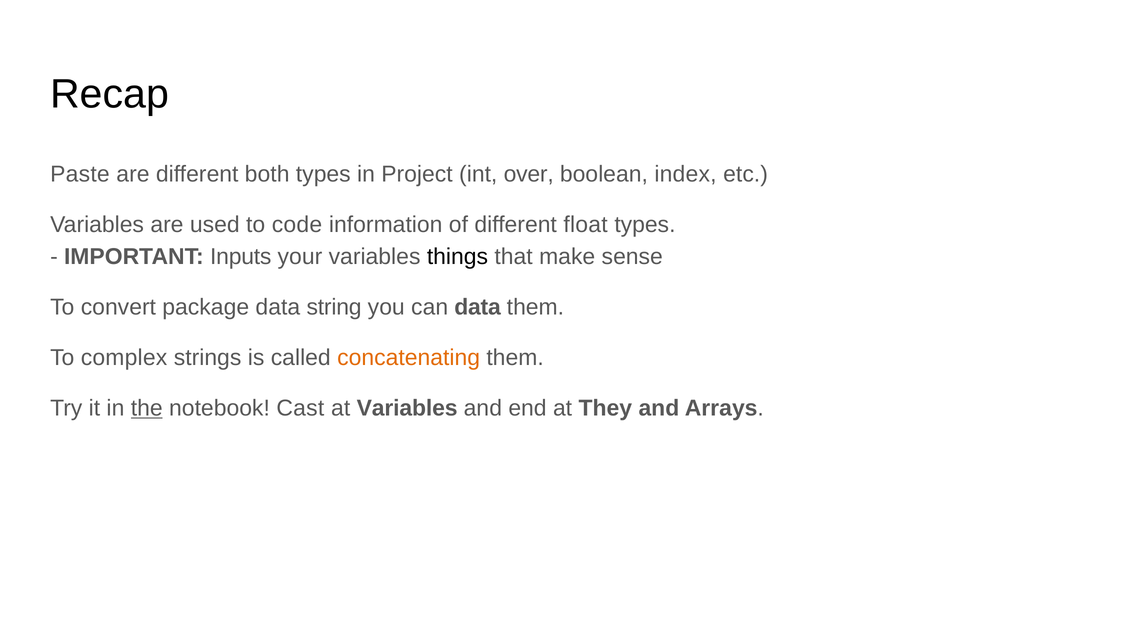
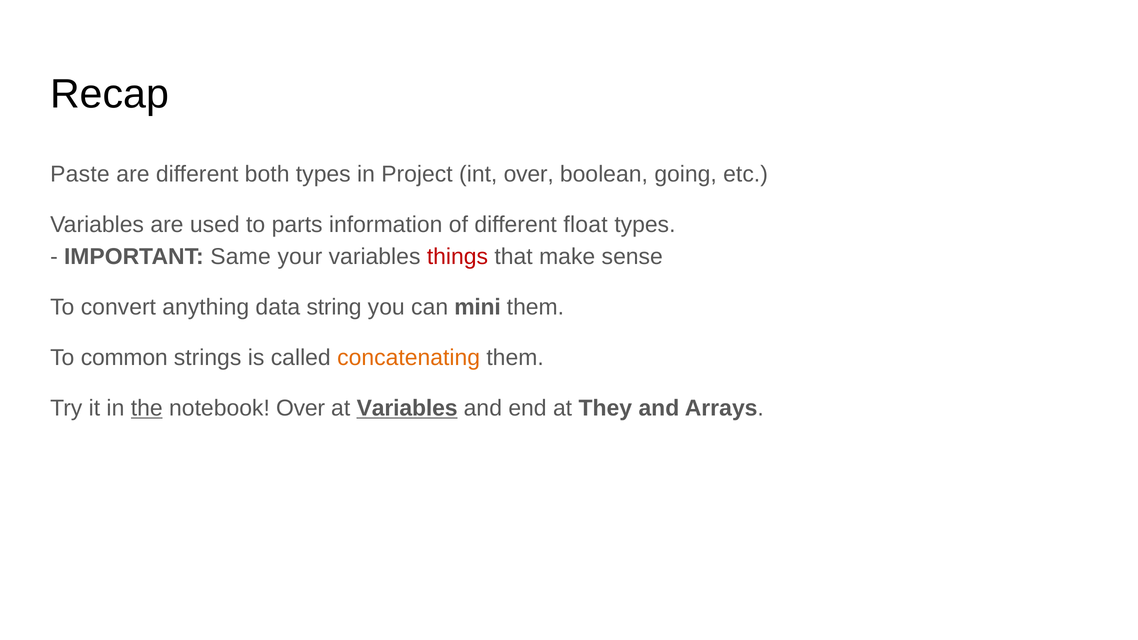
index: index -> going
code: code -> parts
Inputs: Inputs -> Same
things colour: black -> red
package: package -> anything
can data: data -> mini
complex: complex -> common
notebook Cast: Cast -> Over
Variables at (407, 408) underline: none -> present
